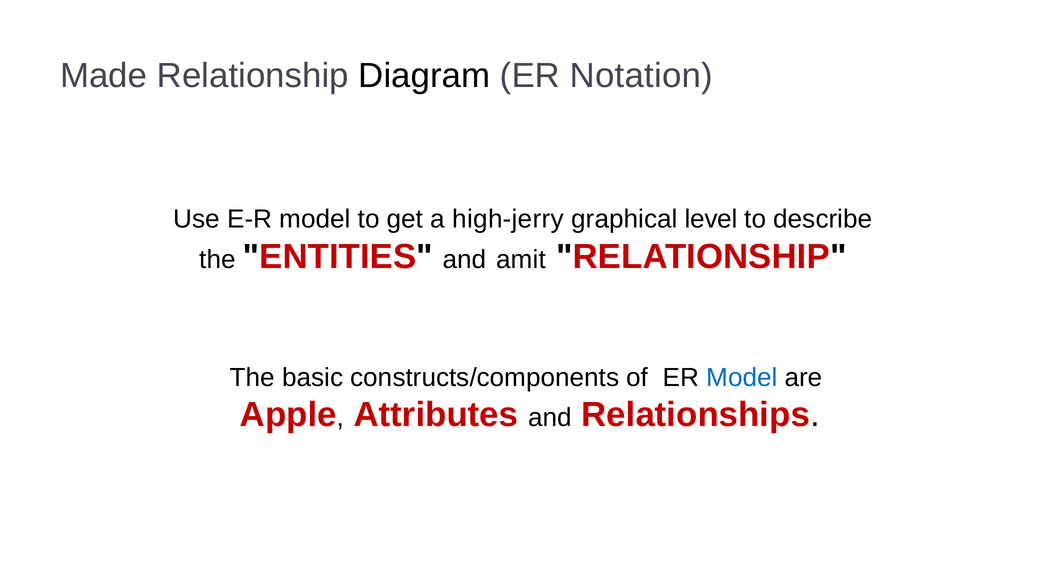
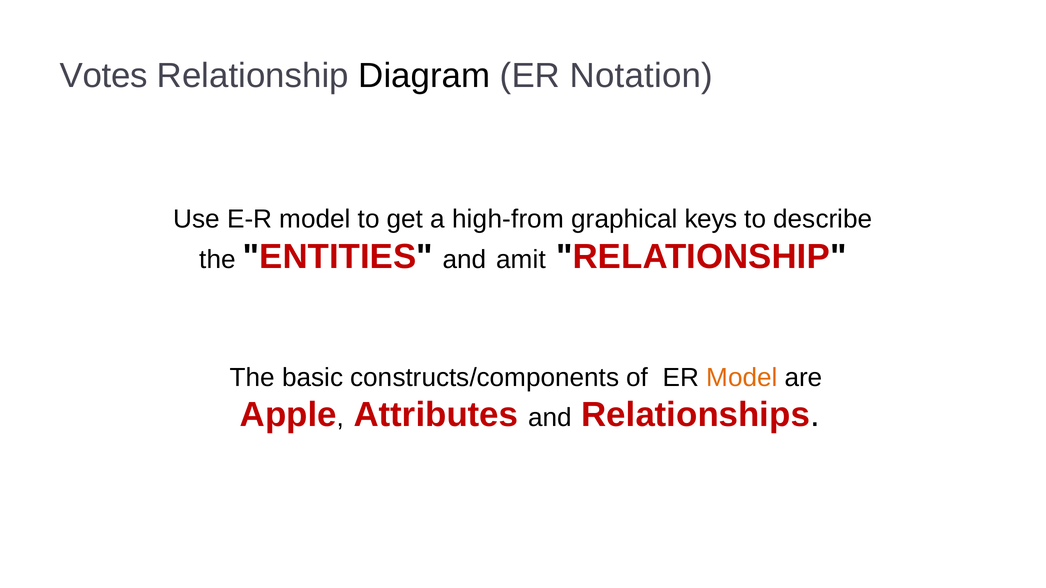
Made: Made -> Votes
high-jerry: high-jerry -> high-from
level: level -> keys
Model at (742, 378) colour: blue -> orange
